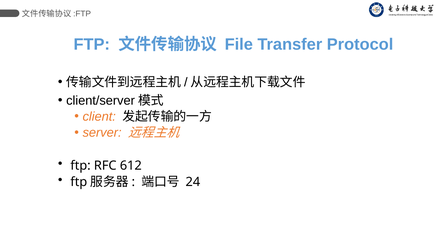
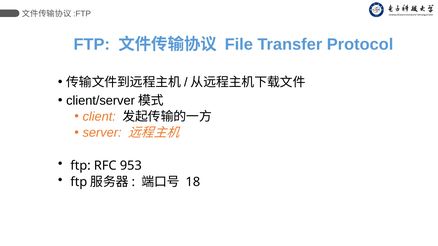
612: 612 -> 953
24: 24 -> 18
